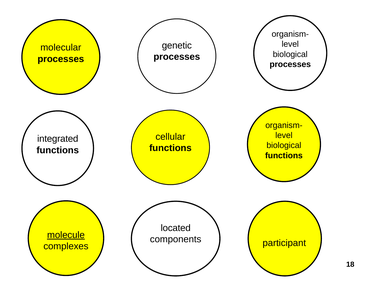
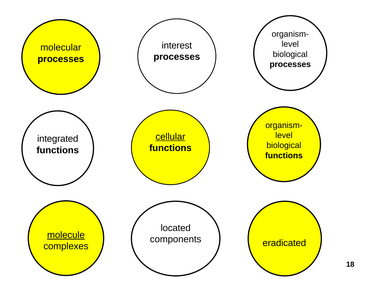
genetic: genetic -> interest
cellular underline: none -> present
participant: participant -> eradicated
